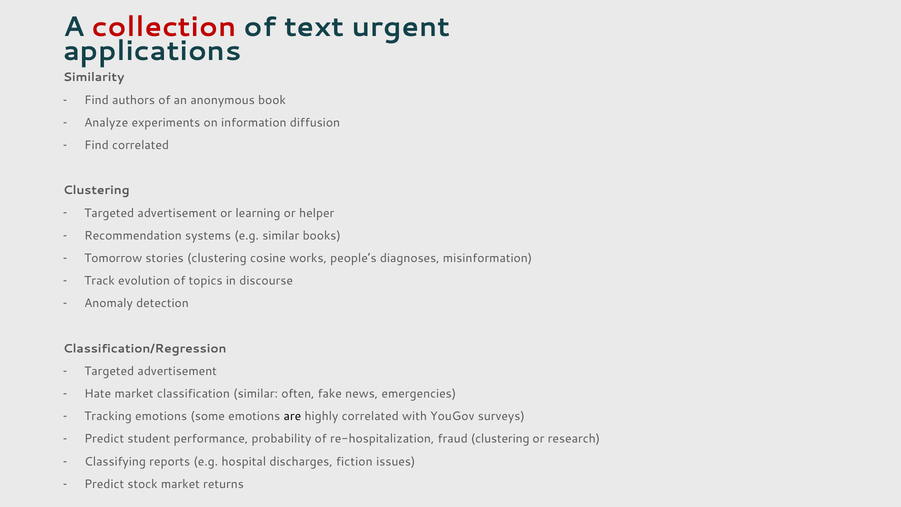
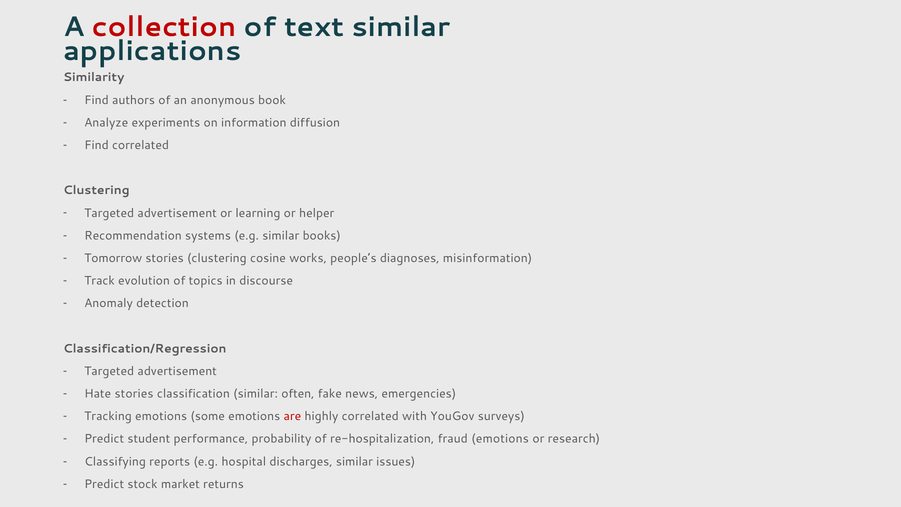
text urgent: urgent -> similar
Hate market: market -> stories
are colour: black -> red
fraud clustering: clustering -> emotions
discharges fiction: fiction -> similar
